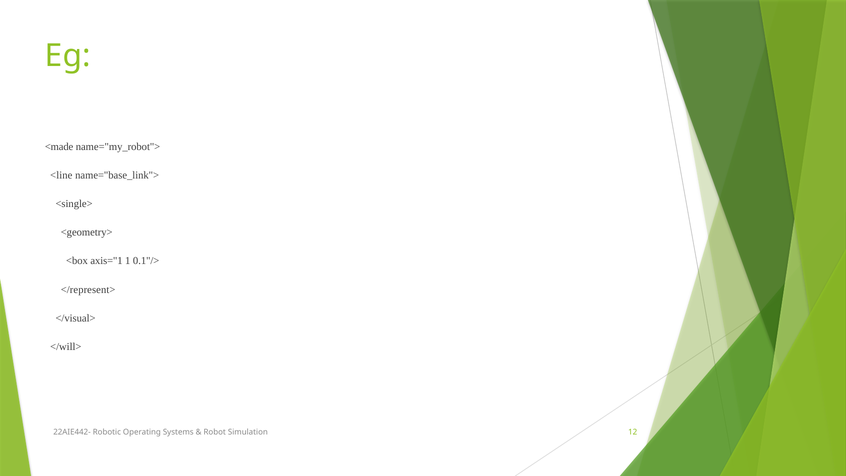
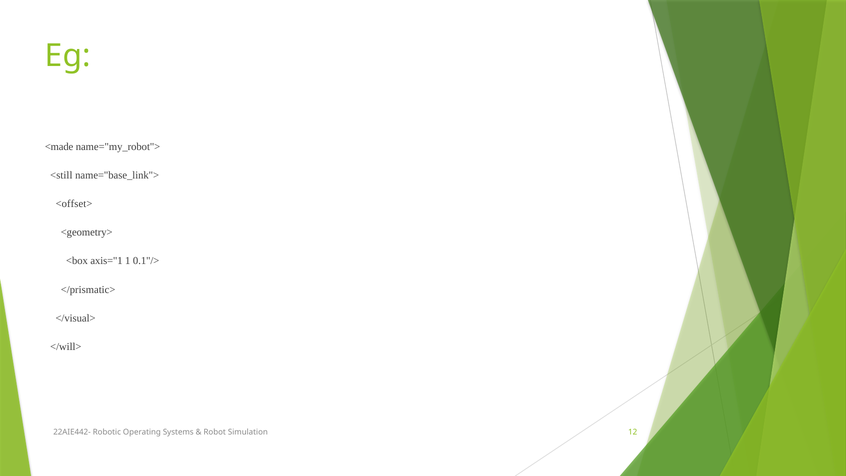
<line: <line -> <still
<single>: <single> -> <offset>
</represent>: </represent> -> </prismatic>
